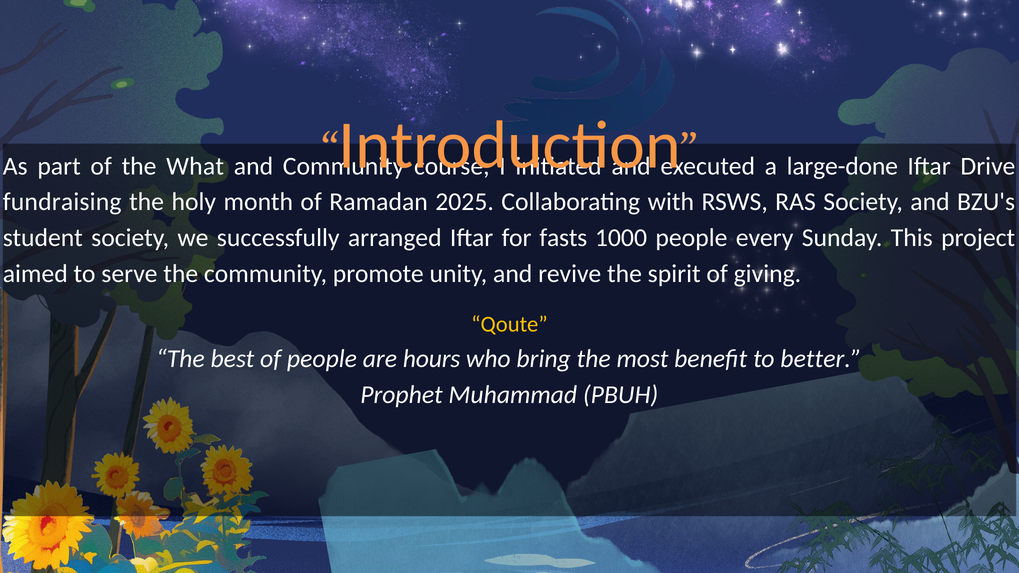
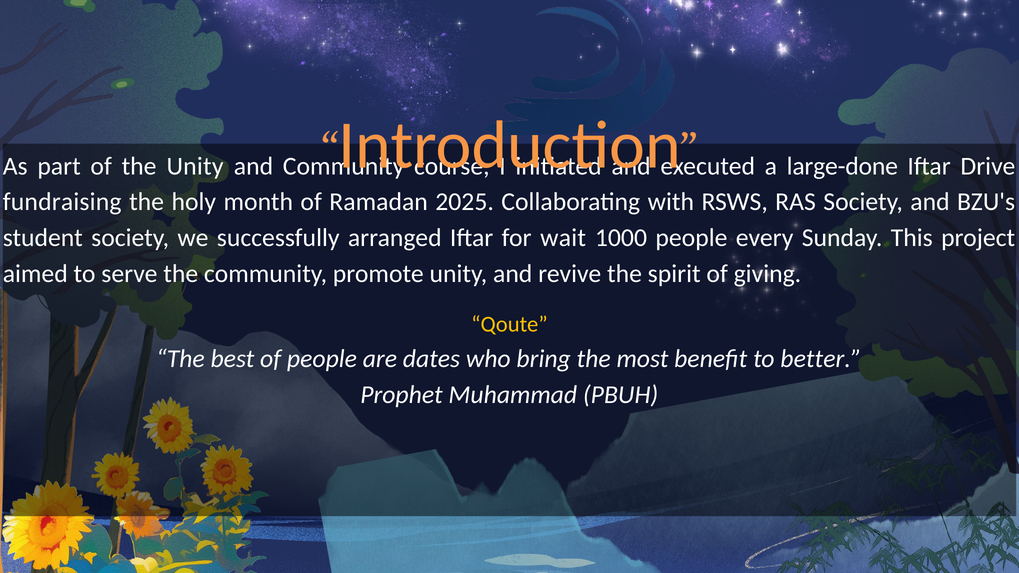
the What: What -> Unity
fasts: fasts -> wait
hours: hours -> dates
